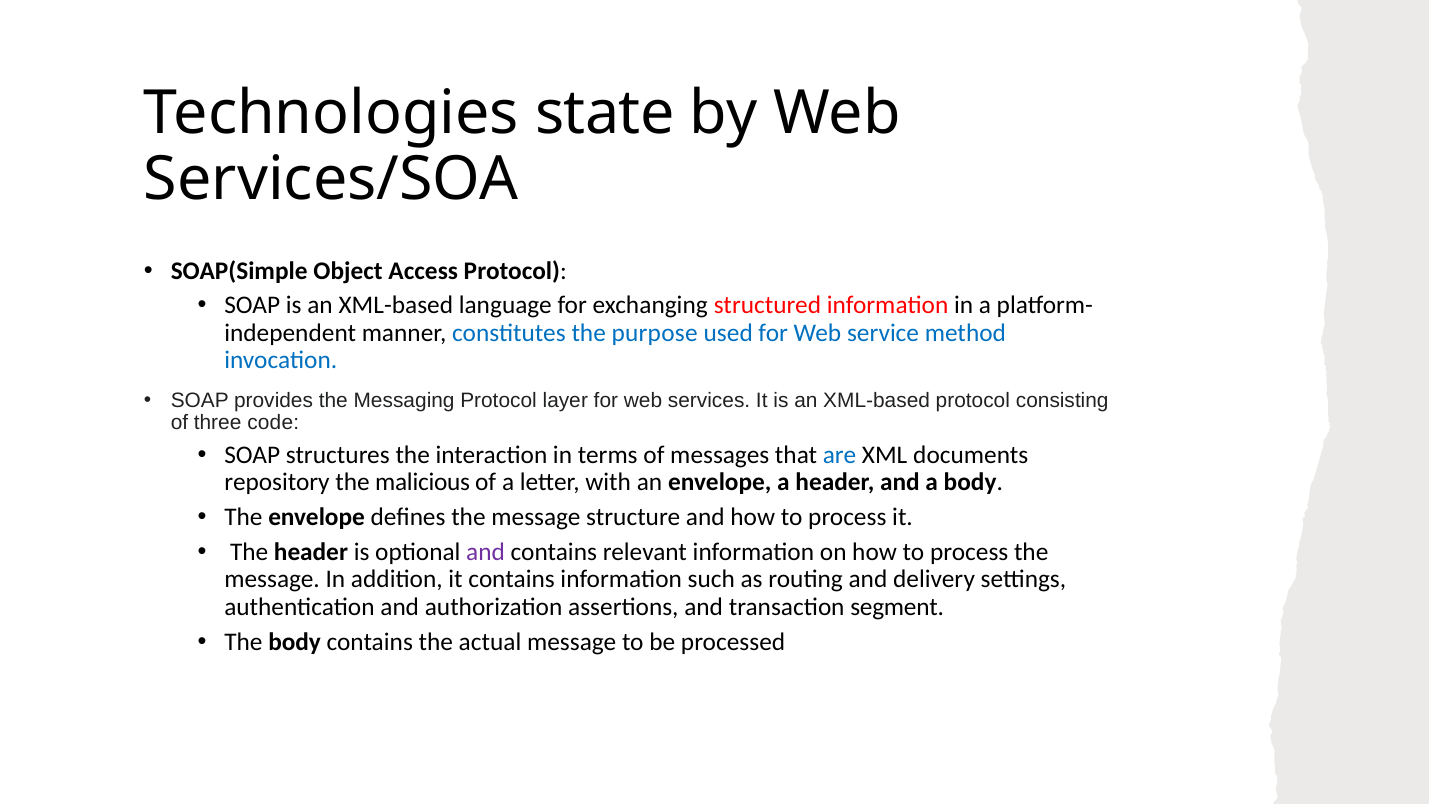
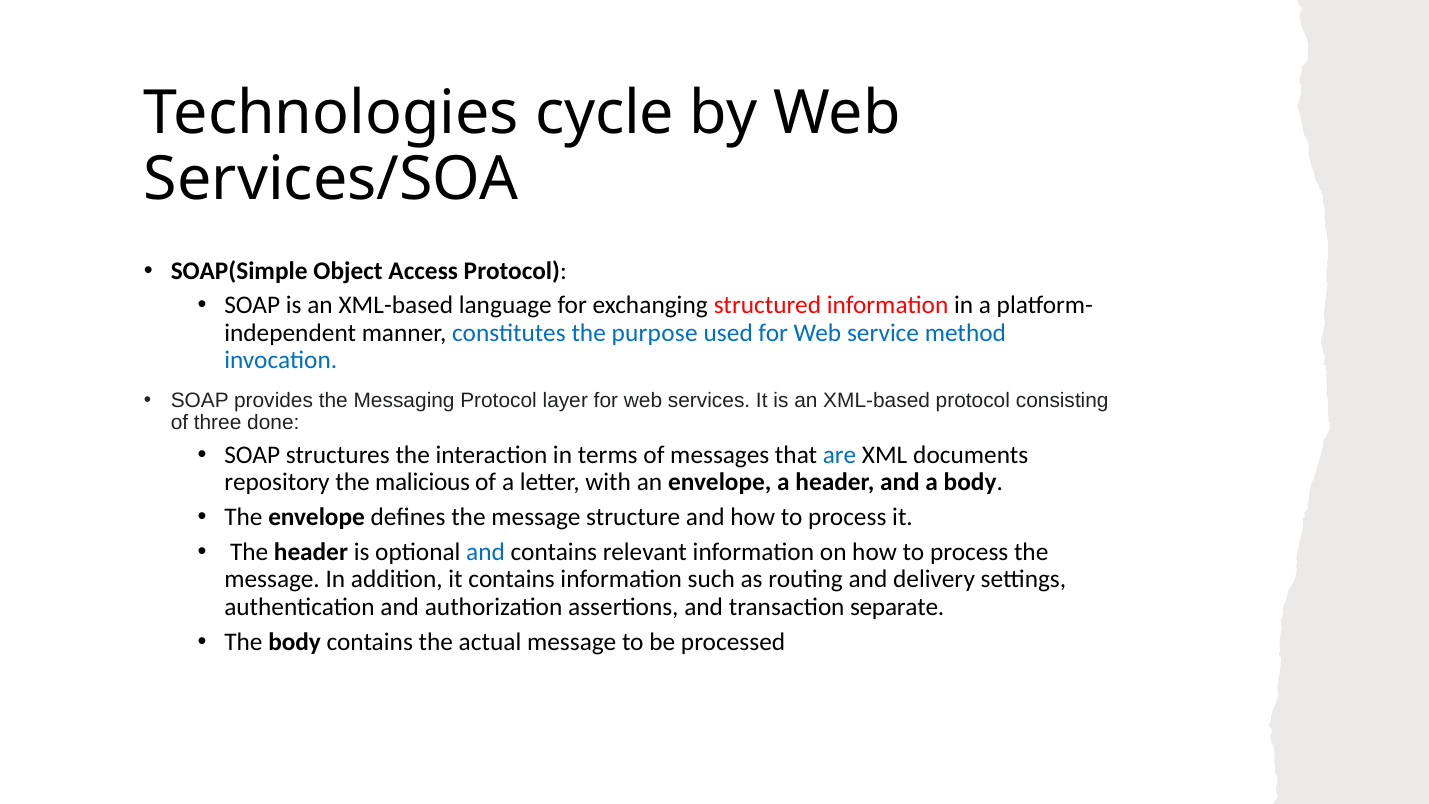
state: state -> cycle
code: code -> done
and at (486, 552) colour: purple -> blue
segment: segment -> separate
